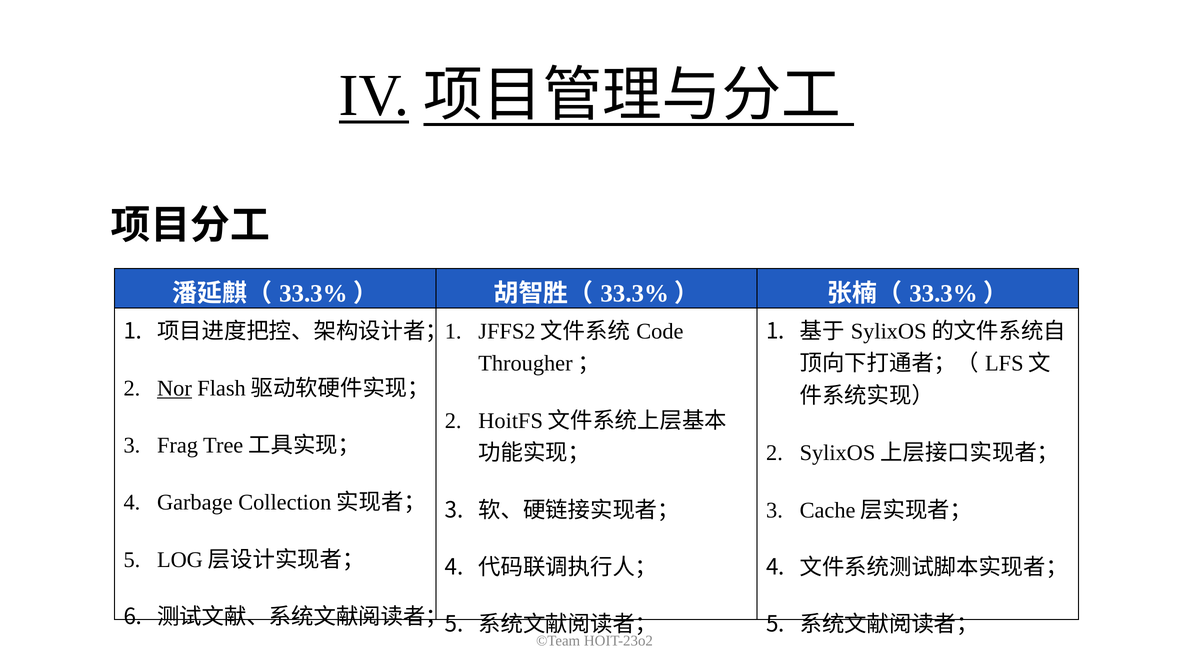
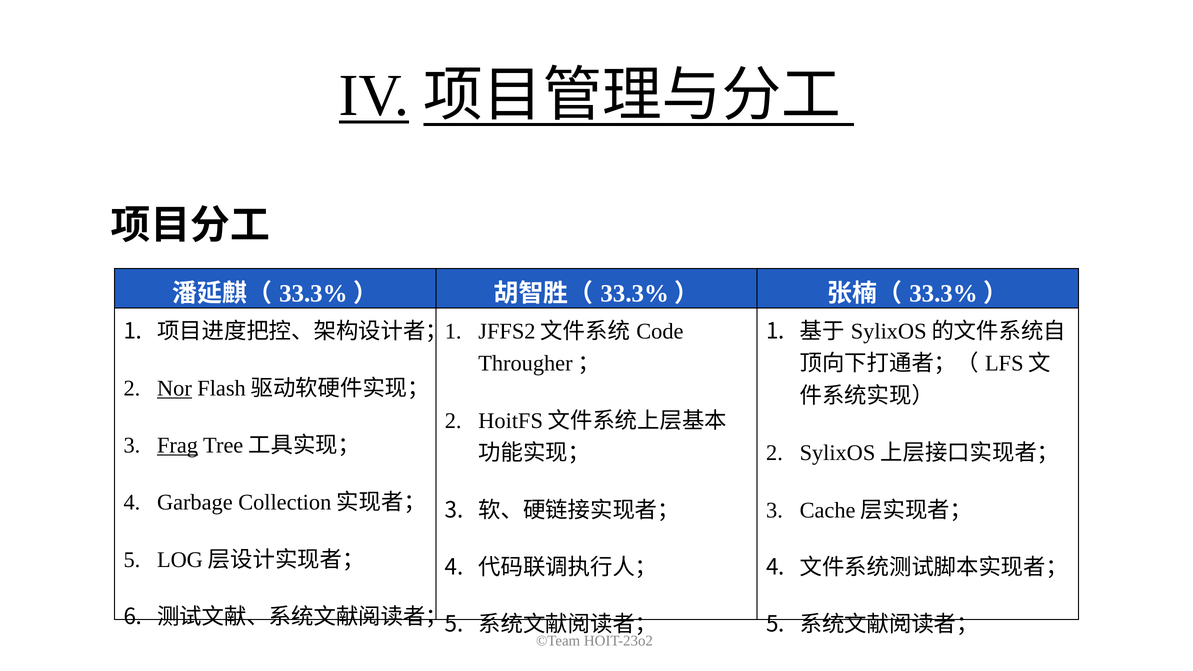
Frag underline: none -> present
